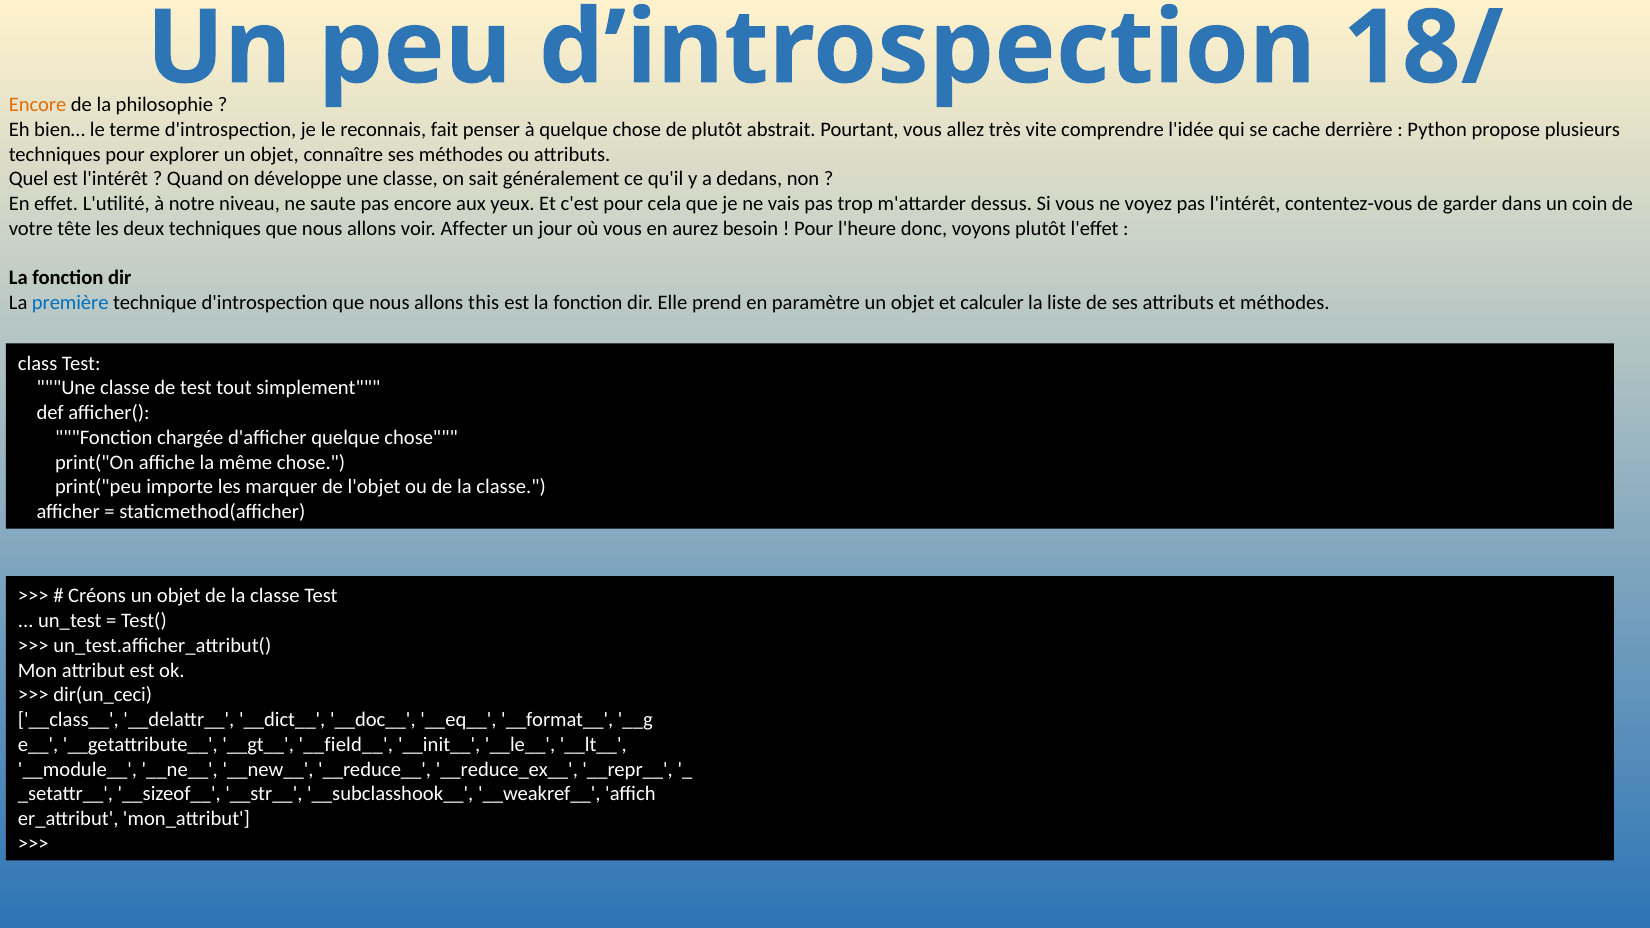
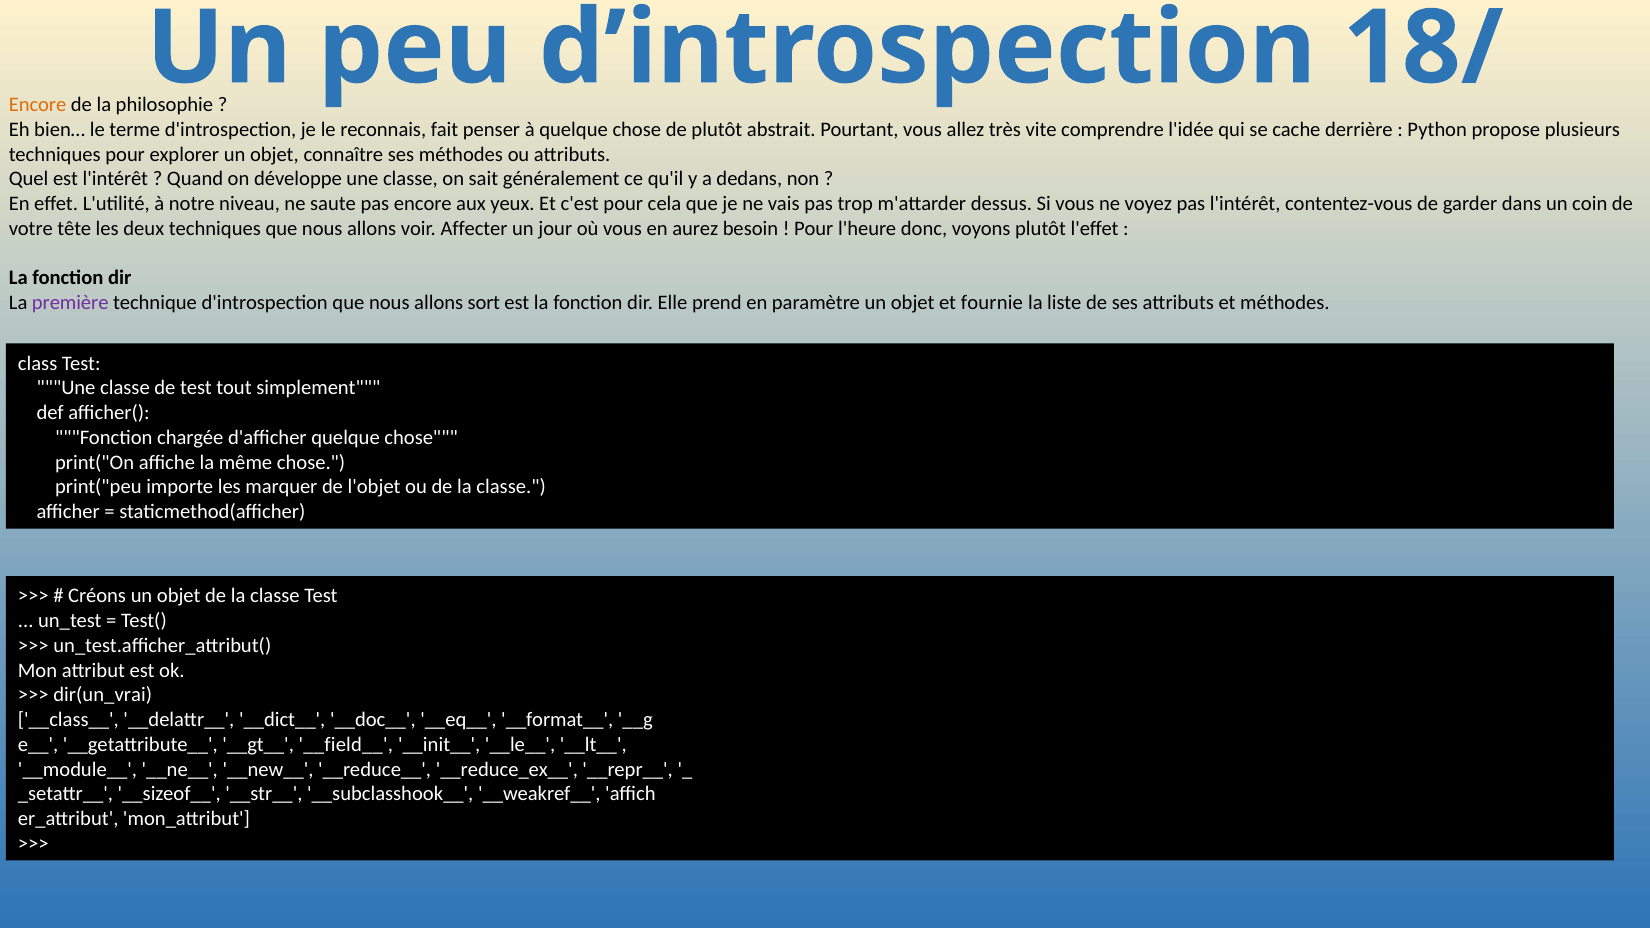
première colour: blue -> purple
this: this -> sort
calculer: calculer -> fournie
dir(un_ceci: dir(un_ceci -> dir(un_vrai
